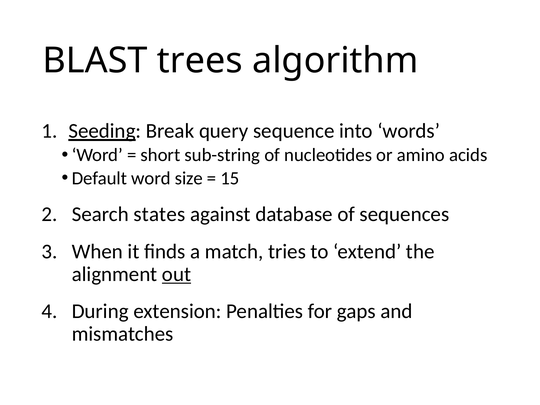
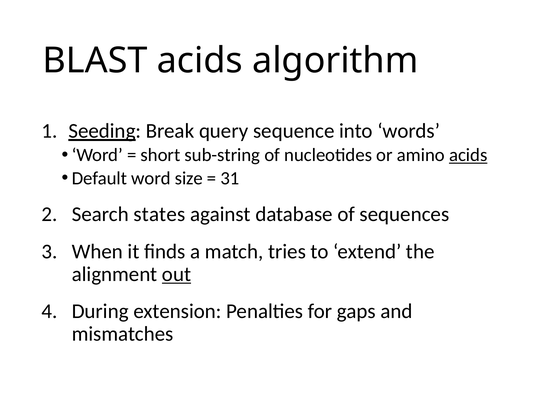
BLAST trees: trees -> acids
acids at (468, 155) underline: none -> present
15: 15 -> 31
